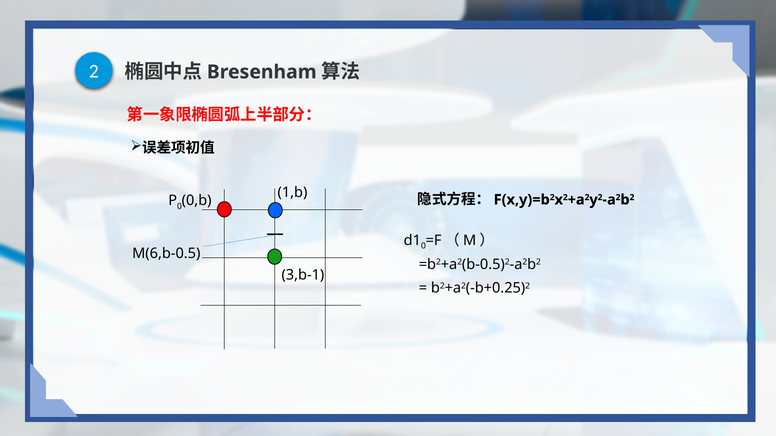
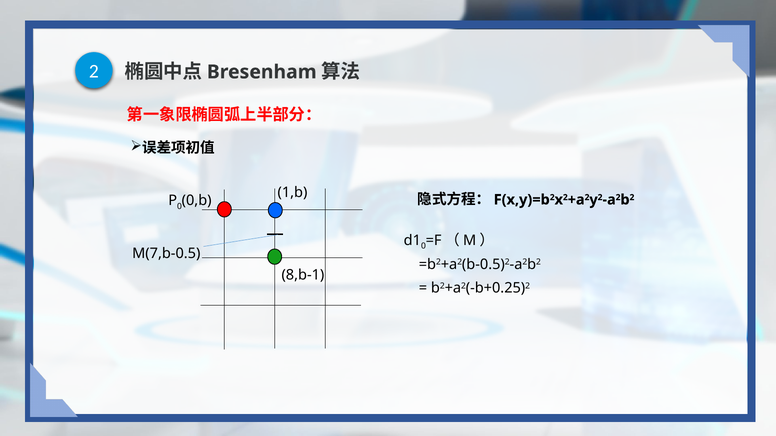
M(6,b-0.5: M(6,b-0.5 -> M(7,b-0.5
3,b-1: 3,b-1 -> 8,b-1
